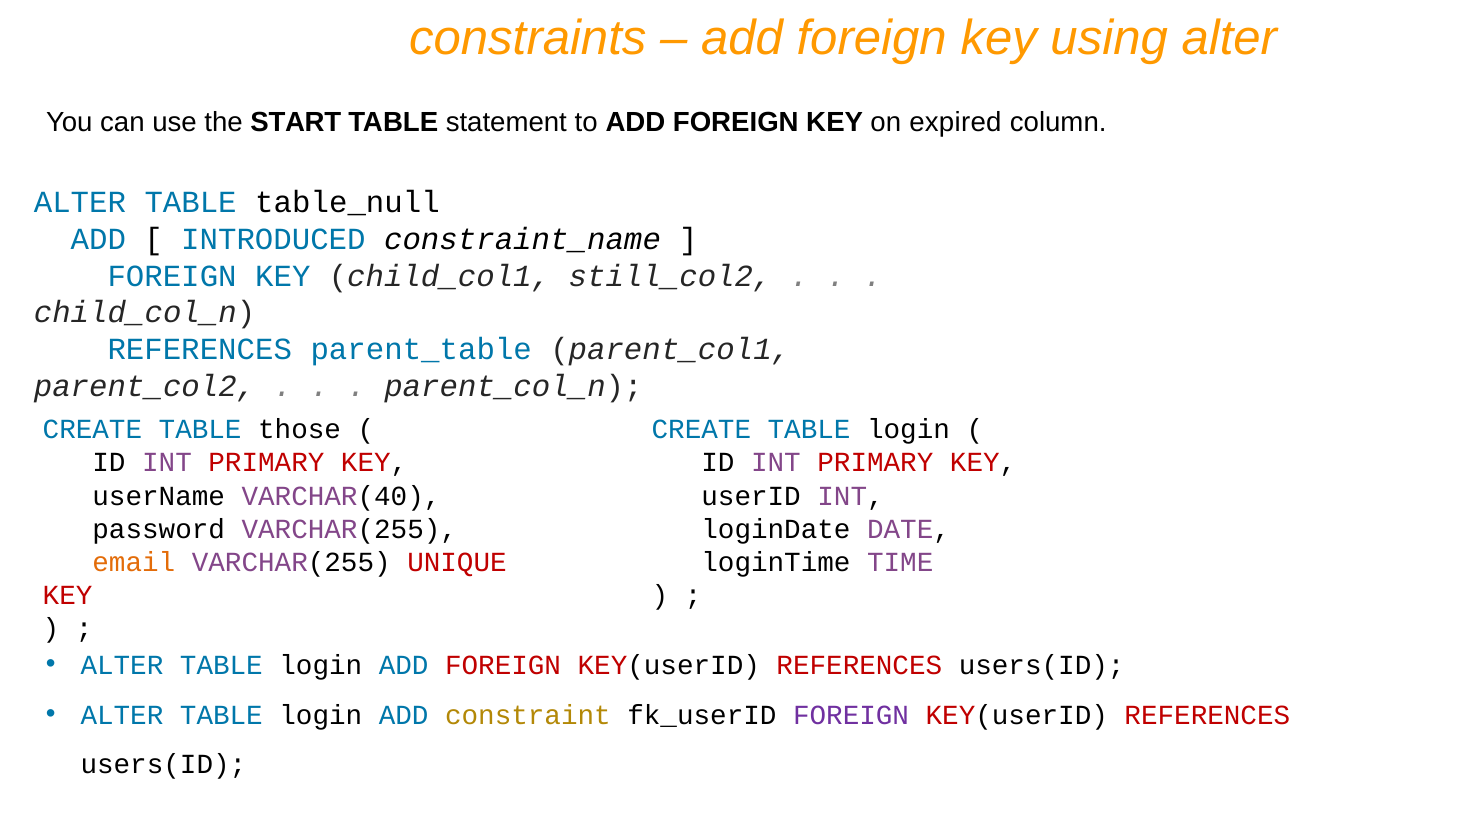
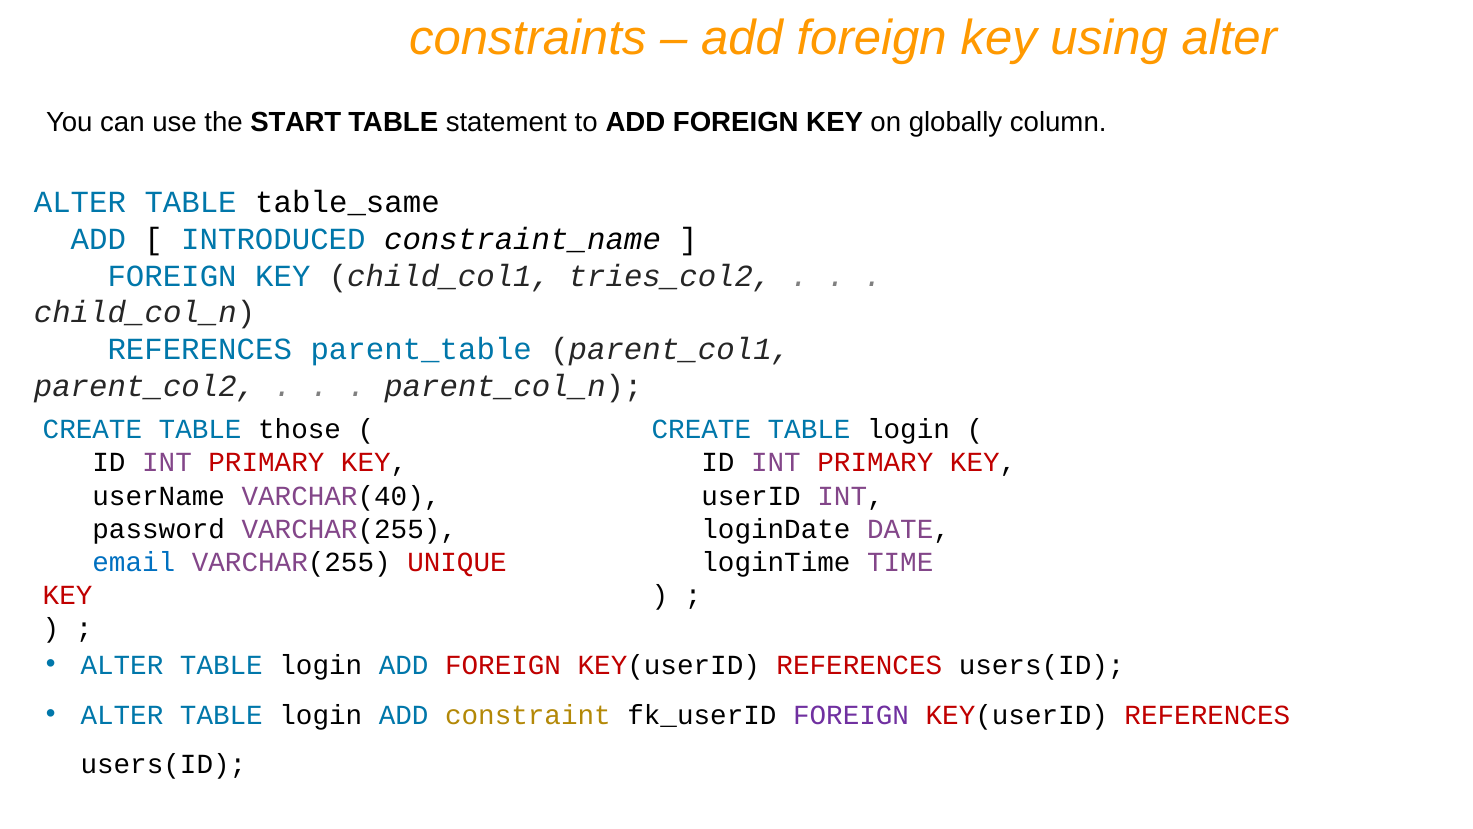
expired: expired -> globally
table_null: table_null -> table_same
still_col2: still_col2 -> tries_col2
email colour: orange -> blue
